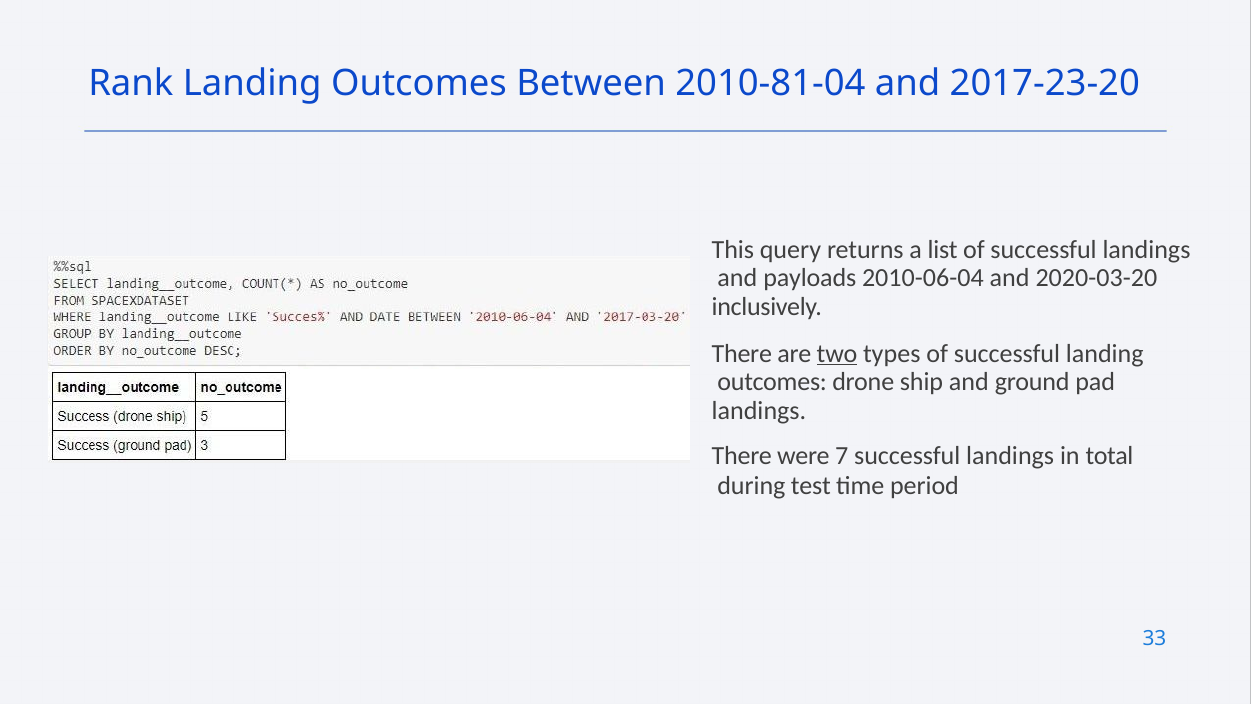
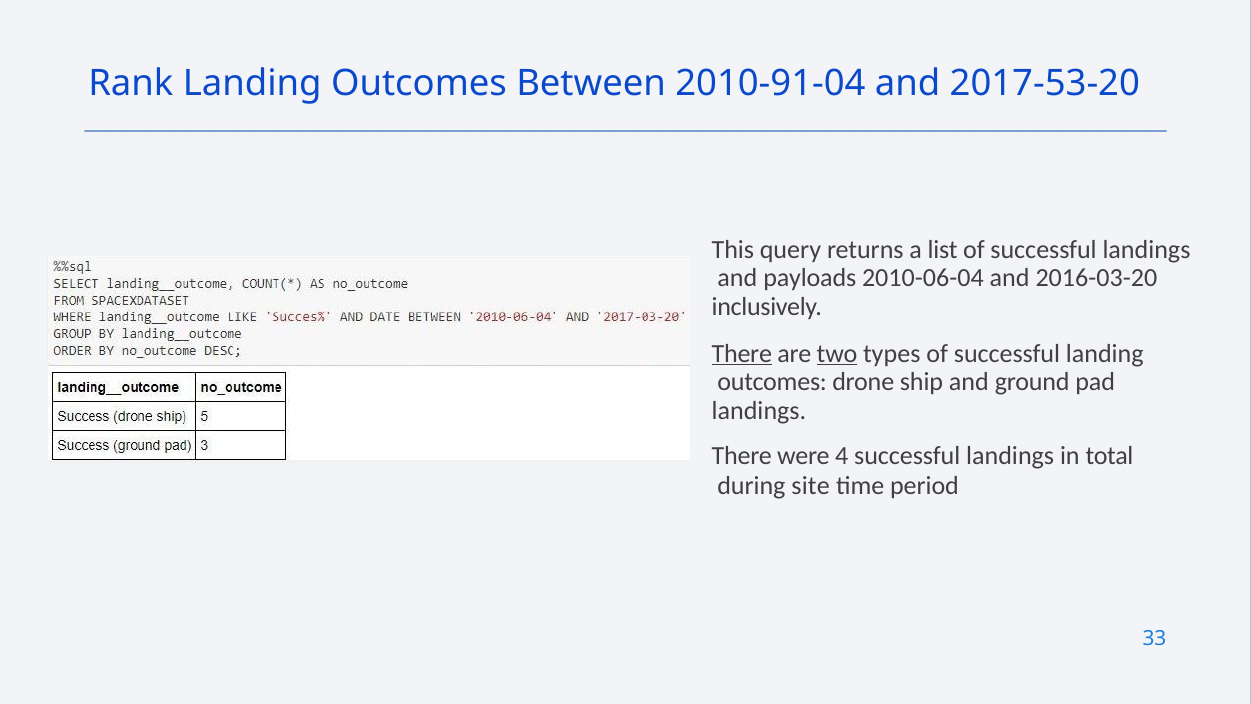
2010-81-04: 2010-81-04 -> 2010-91-04
2017-23-20: 2017-23-20 -> 2017-53-20
2020-03-20: 2020-03-20 -> 2016-03-20
There at (742, 353) underline: none -> present
7: 7 -> 4
test: test -> site
